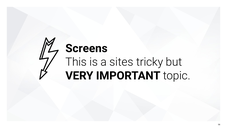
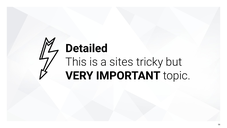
Screens: Screens -> Detailed
